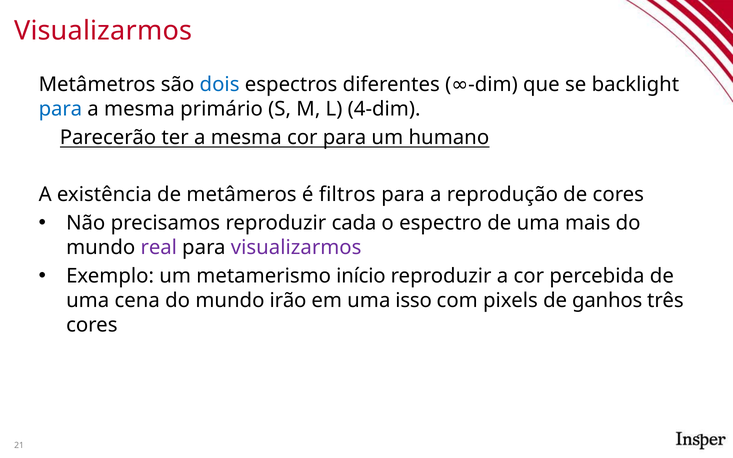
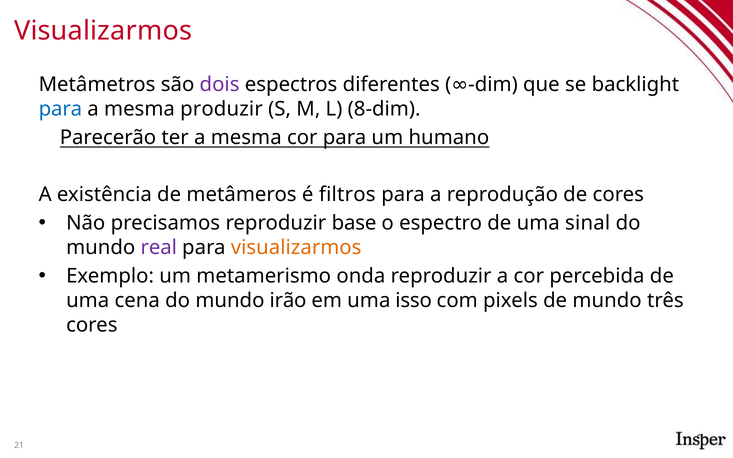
dois colour: blue -> purple
primário: primário -> produzir
4-dim: 4-dim -> 8-dim
cada: cada -> base
mais: mais -> sinal
visualizarmos at (296, 248) colour: purple -> orange
início: início -> onda
de ganhos: ganhos -> mundo
